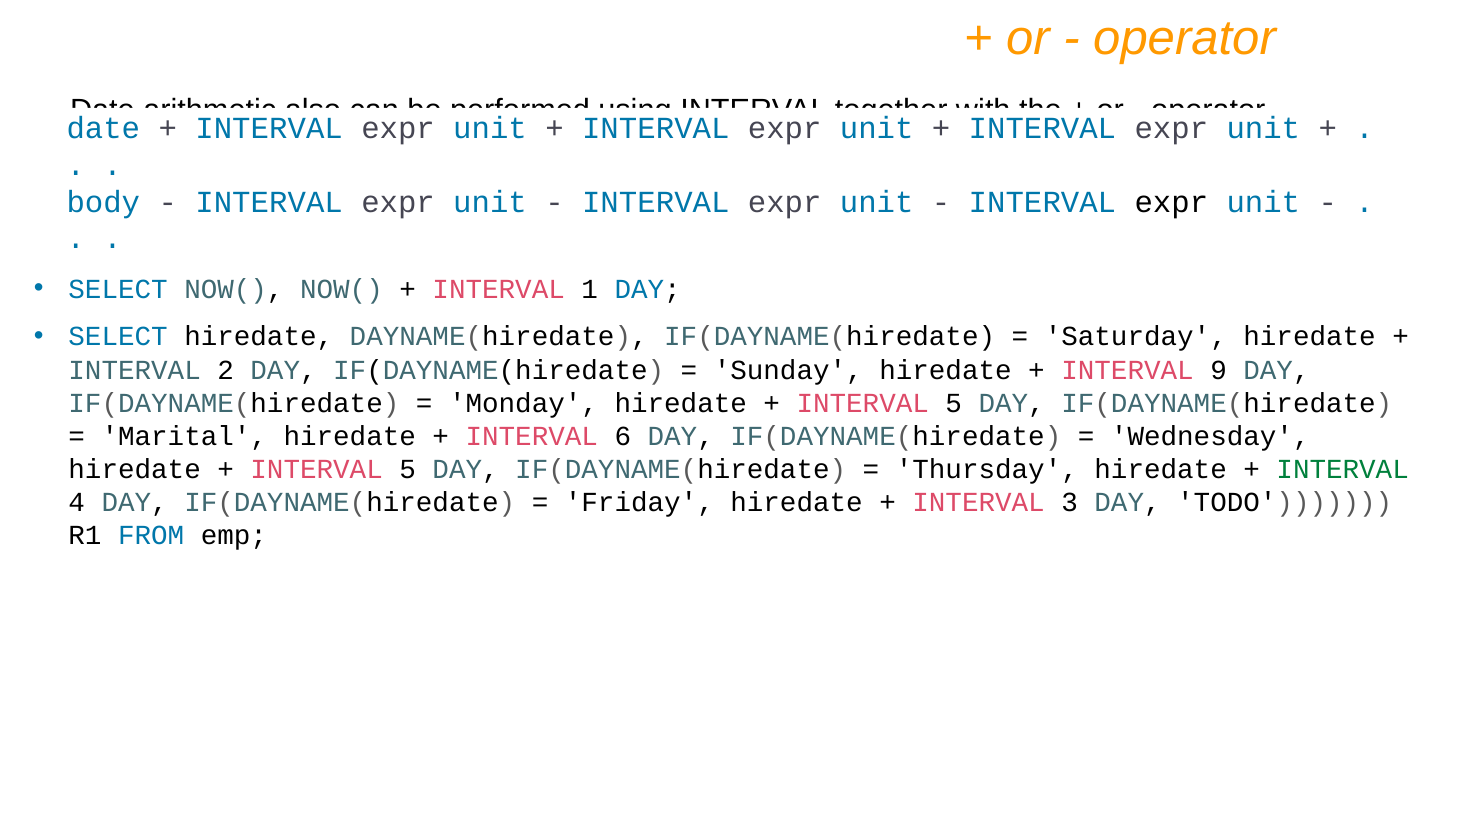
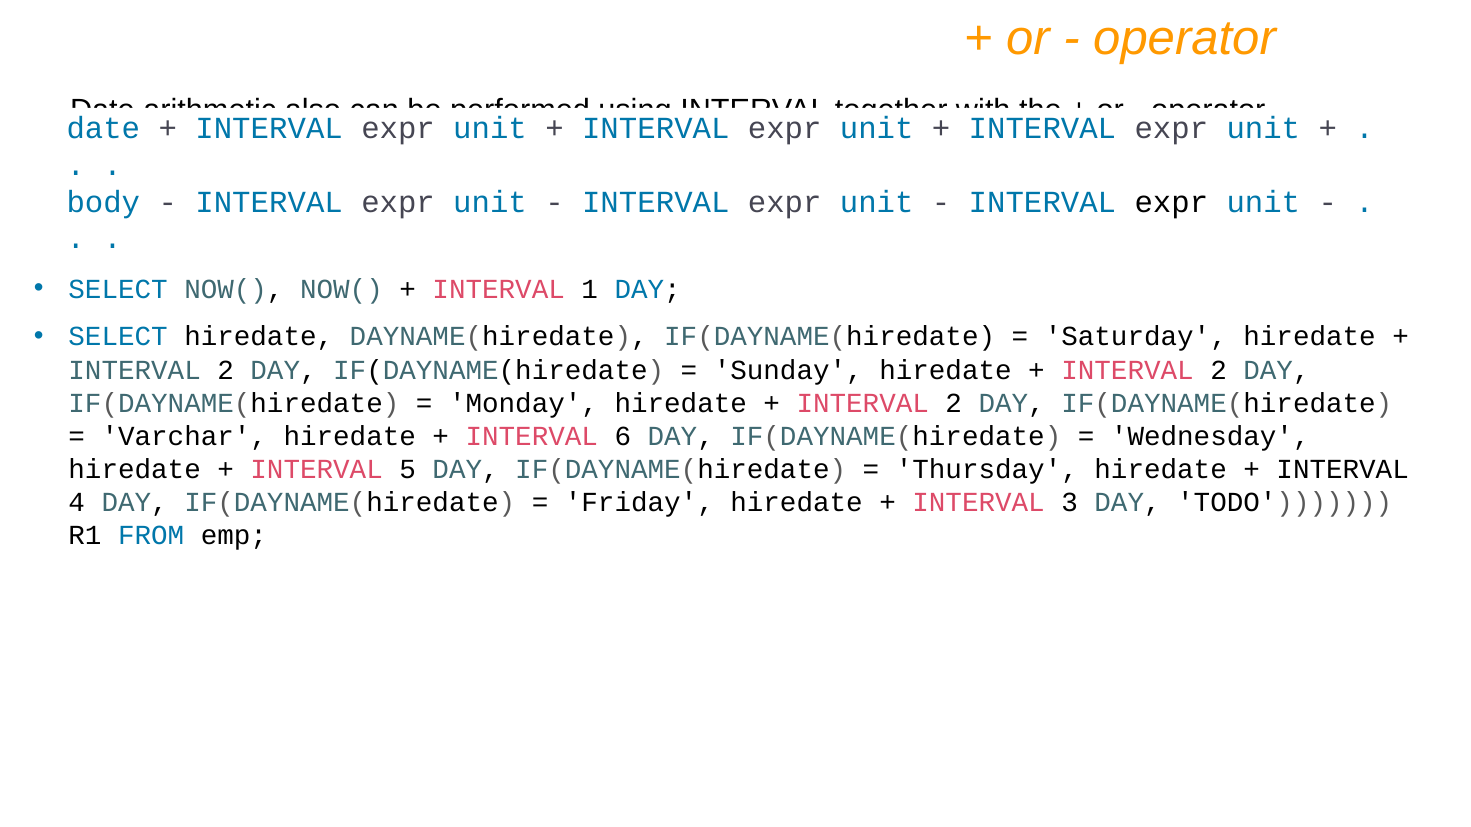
9 at (1219, 370): 9 -> 2
5 at (954, 403): 5 -> 2
Marital: Marital -> Varchar
INTERVAL at (1343, 469) colour: green -> black
